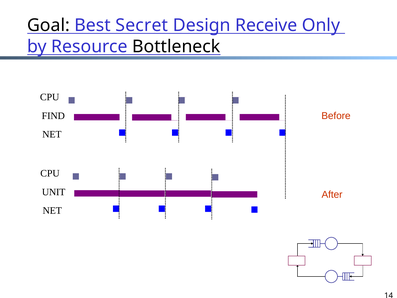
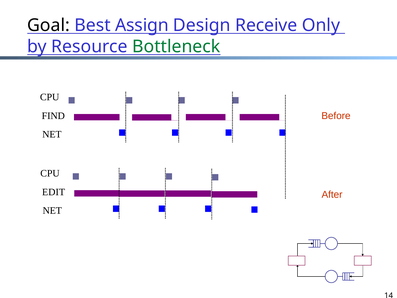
Secret: Secret -> Assign
Bottleneck colour: black -> green
UNIT: UNIT -> EDIT
